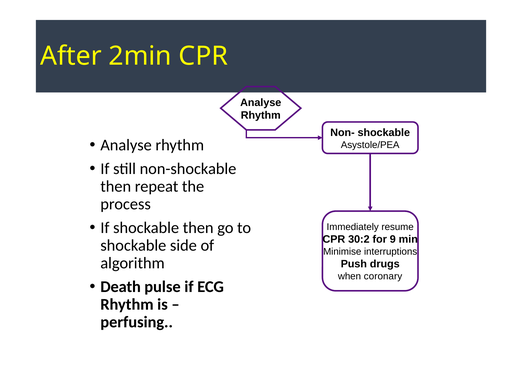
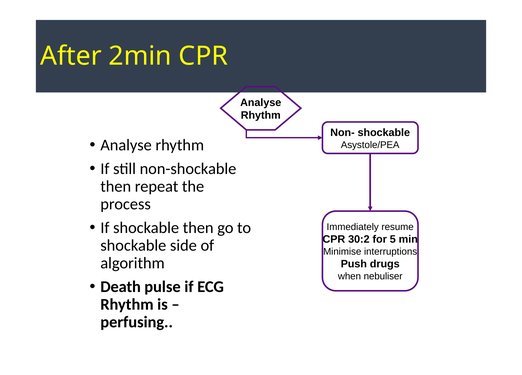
9: 9 -> 5
coronary: coronary -> nebuliser
